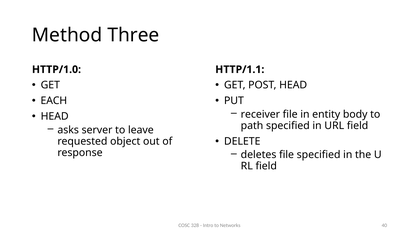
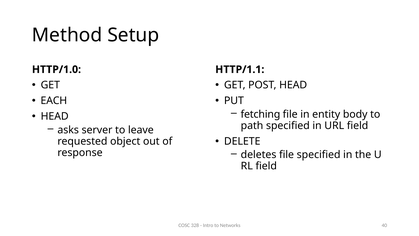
Three: Three -> Setup
receiver: receiver -> fetching
